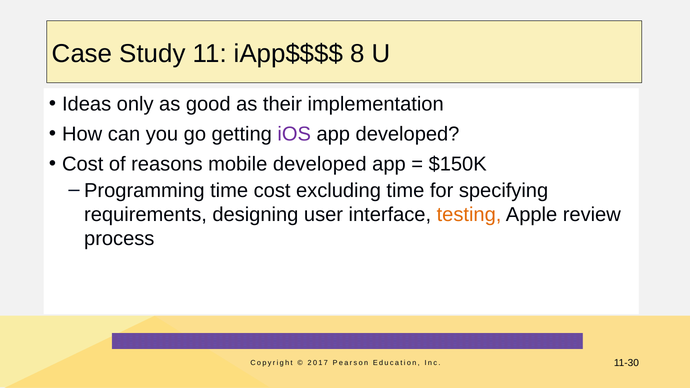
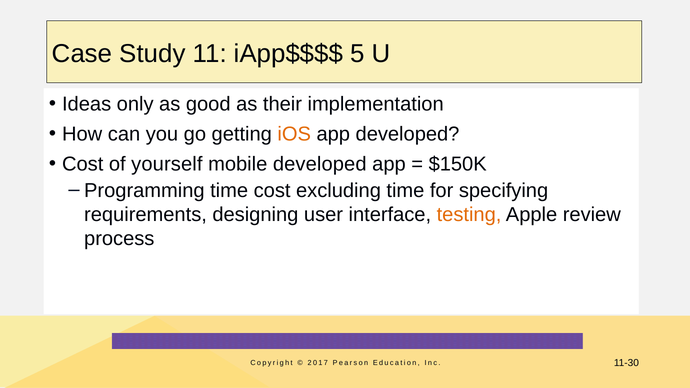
8: 8 -> 5
iOS colour: purple -> orange
reasons: reasons -> yourself
